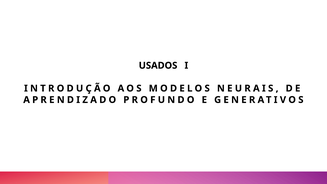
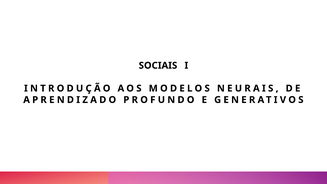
USADOS: USADOS -> SOCIAIS
